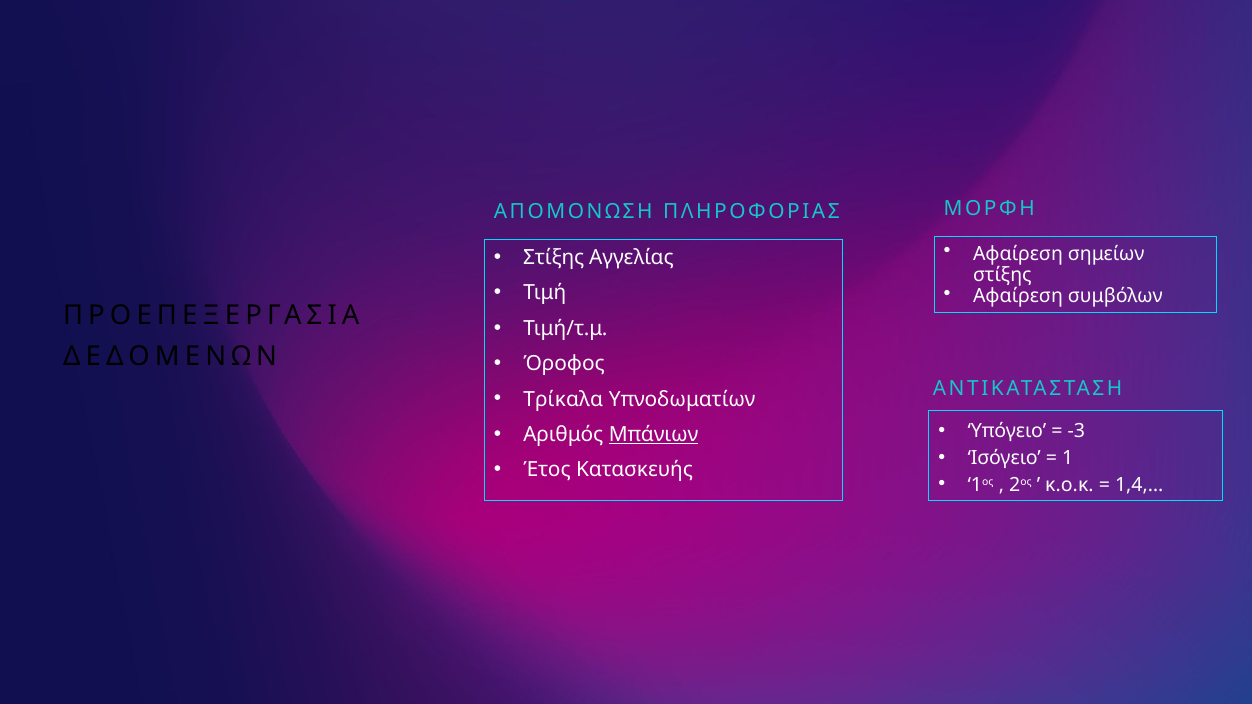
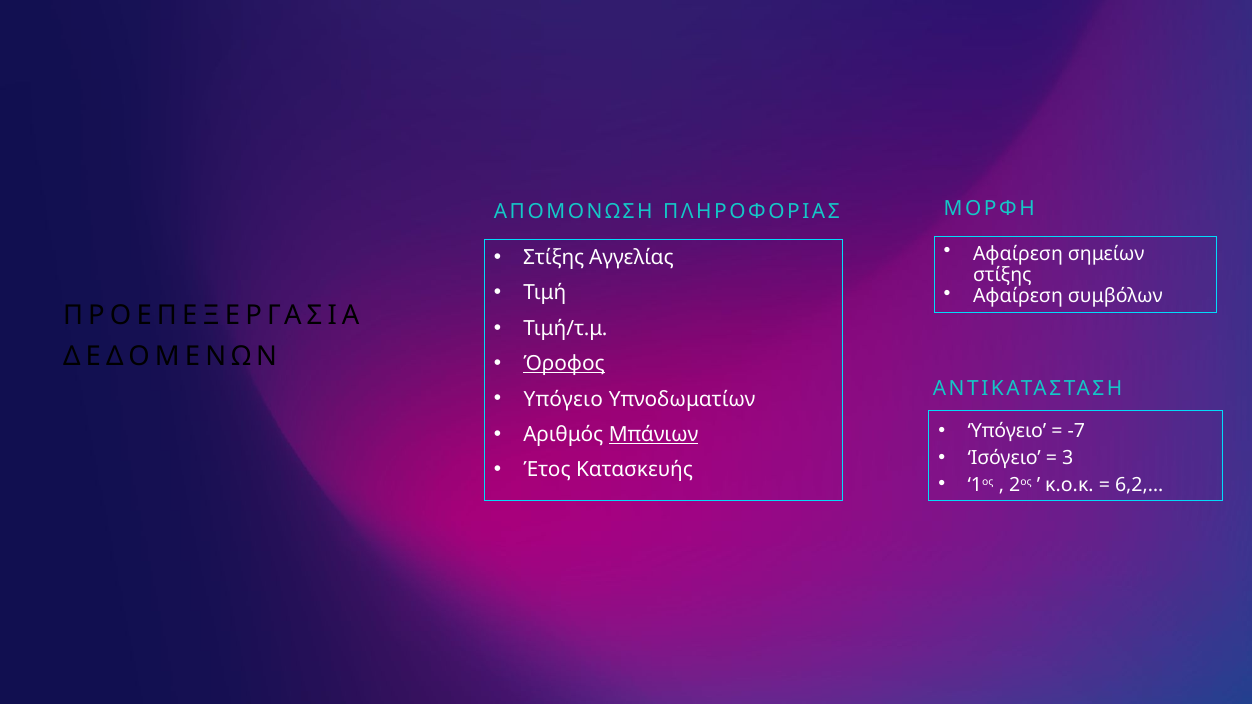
Όροφος underline: none -> present
Τρίκαλα at (563, 399): Τρίκαλα -> Υπόγειο
-3: -3 -> -7
1: 1 -> 3
1,4,…: 1,4,… -> 6,2,…
